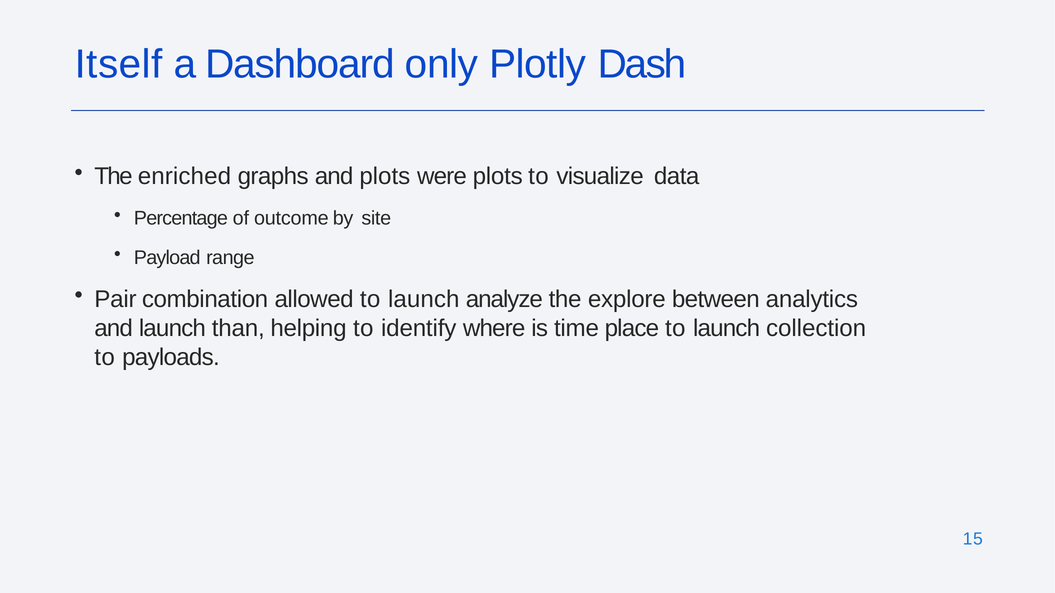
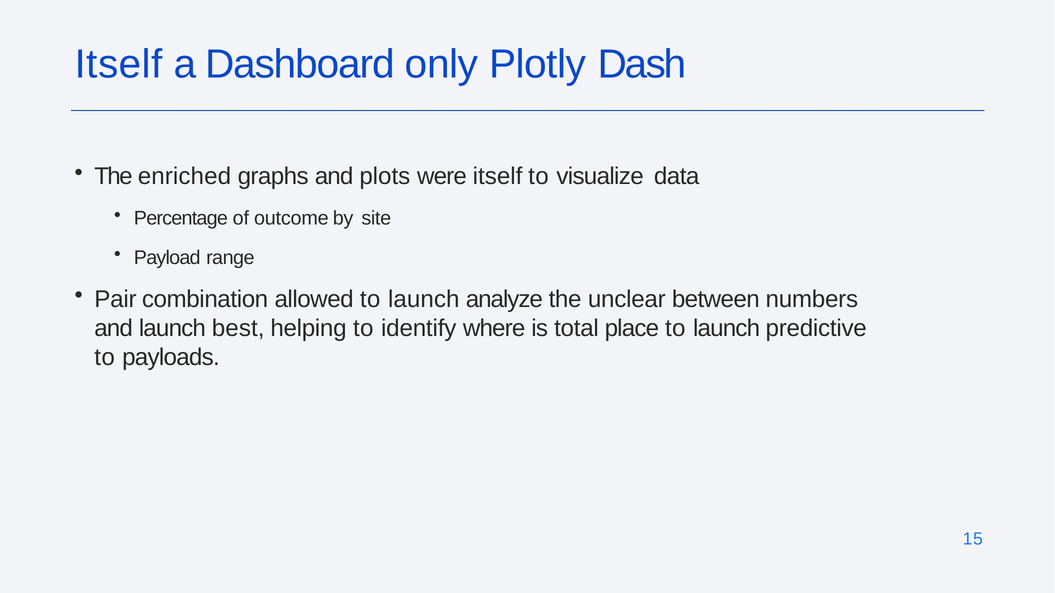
were plots: plots -> itself
explore: explore -> unclear
analytics: analytics -> numbers
than: than -> best
time: time -> total
collection: collection -> predictive
